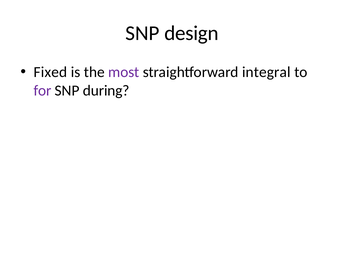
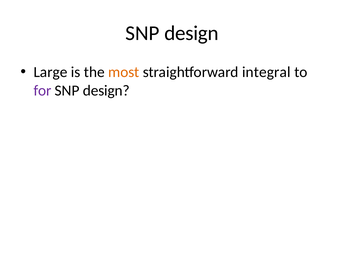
Fixed: Fixed -> Large
most colour: purple -> orange
during at (106, 91): during -> design
